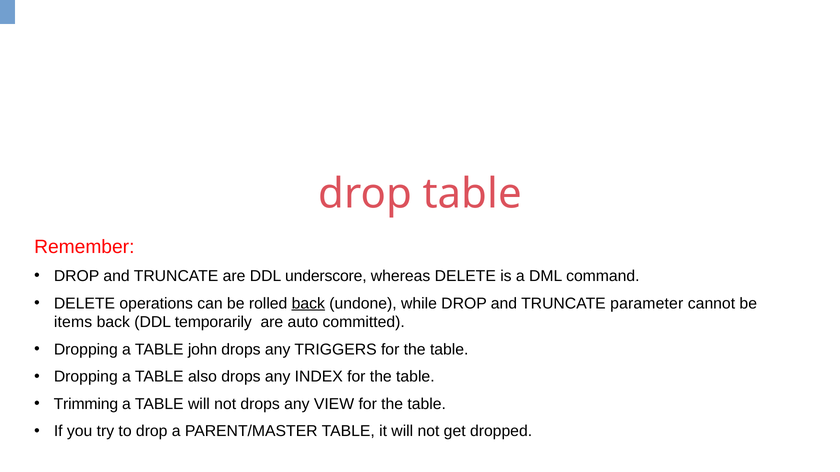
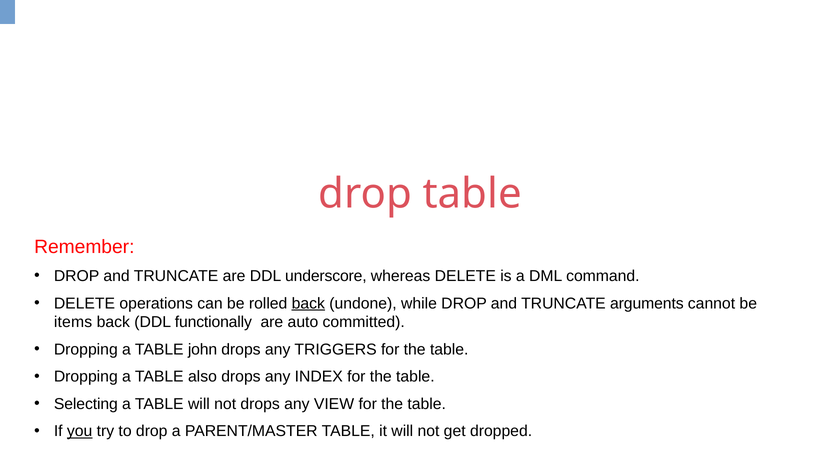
parameter: parameter -> arguments
temporarily: temporarily -> functionally
Trimming: Trimming -> Selecting
you underline: none -> present
